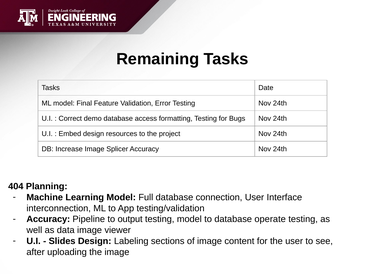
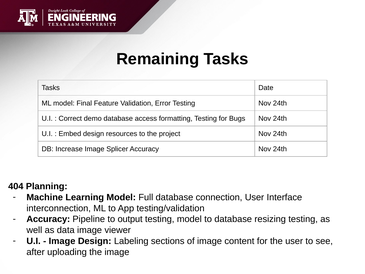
operate: operate -> resizing
Slides at (62, 241): Slides -> Image
